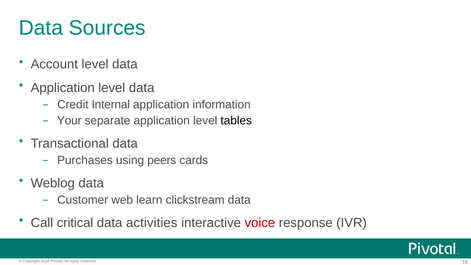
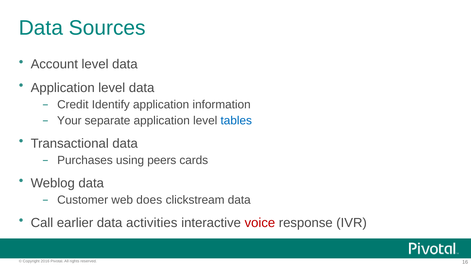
Internal: Internal -> Identify
tables colour: black -> blue
learn: learn -> does
critical: critical -> earlier
